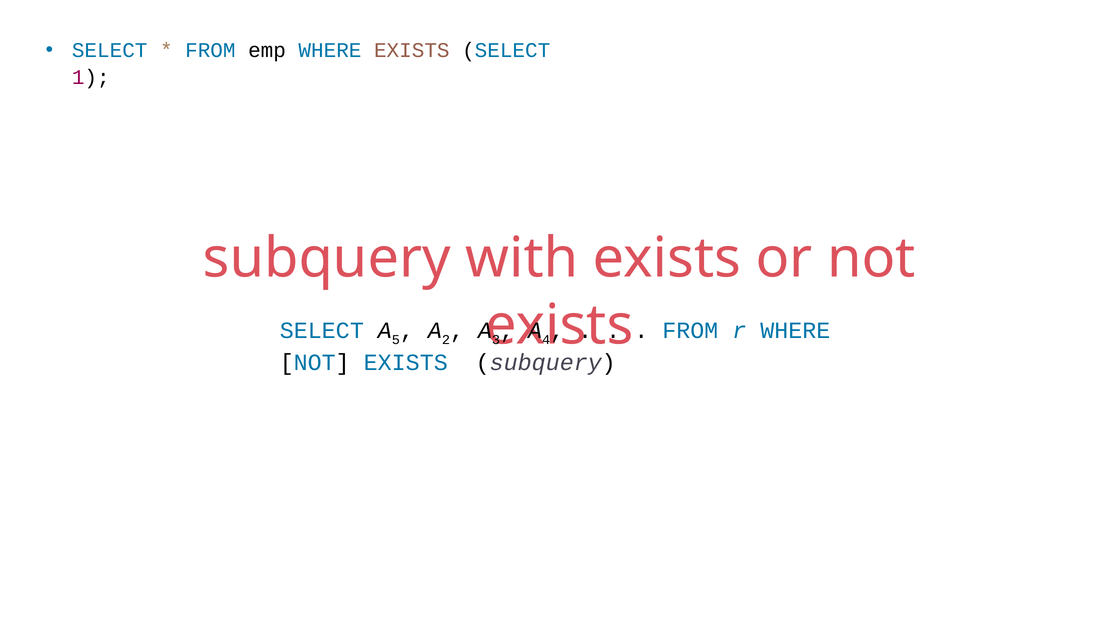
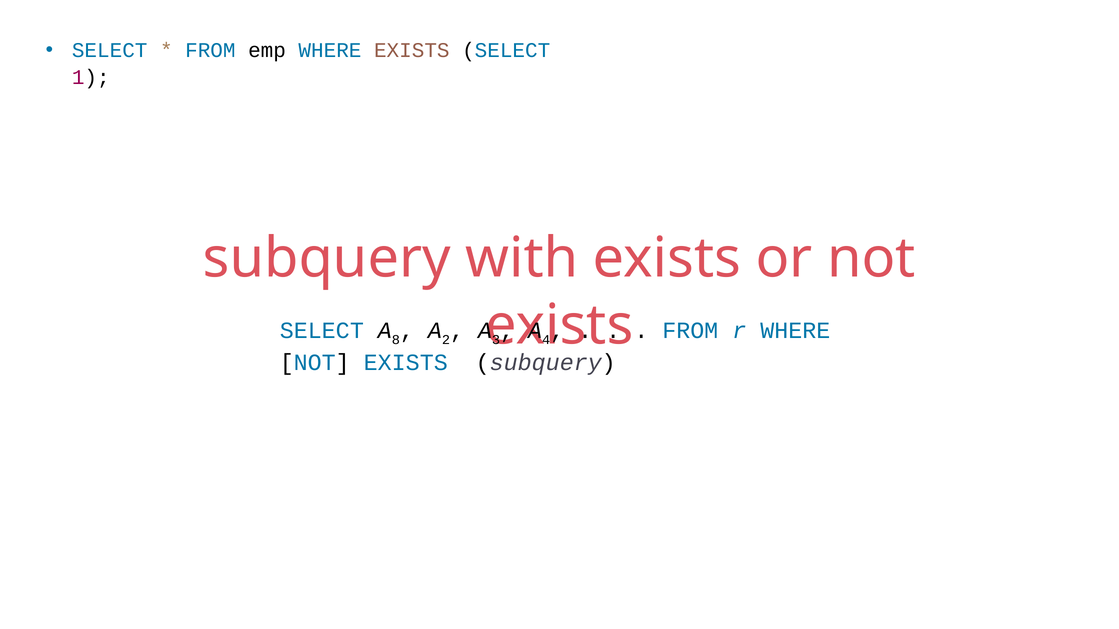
5: 5 -> 8
